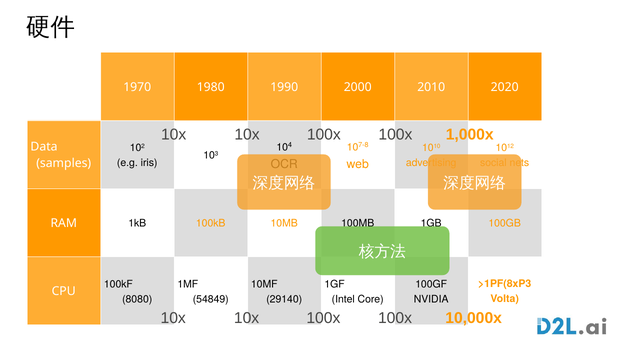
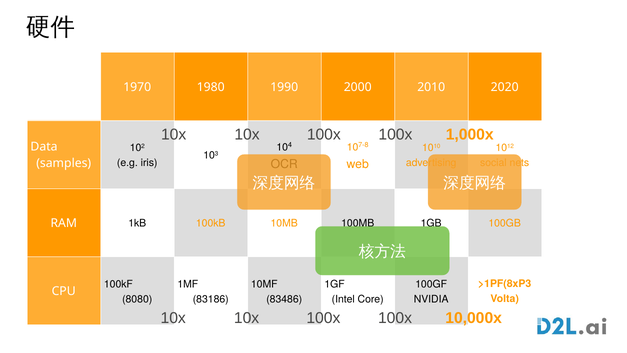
54849: 54849 -> 83186
29140: 29140 -> 83486
